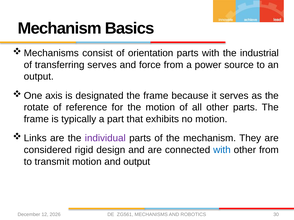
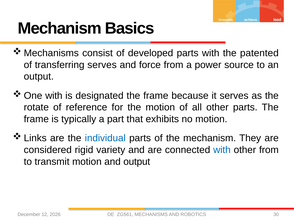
orientation: orientation -> developed
industrial: industrial -> patented
axis at (54, 96): axis -> with
individual colour: purple -> blue
design: design -> variety
